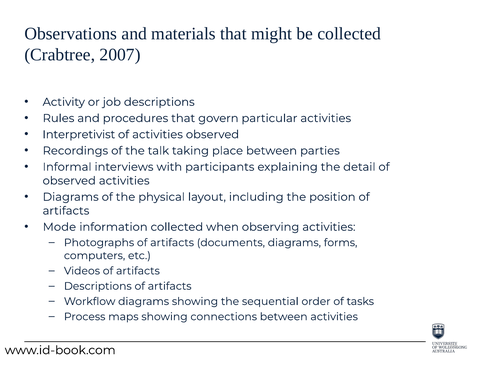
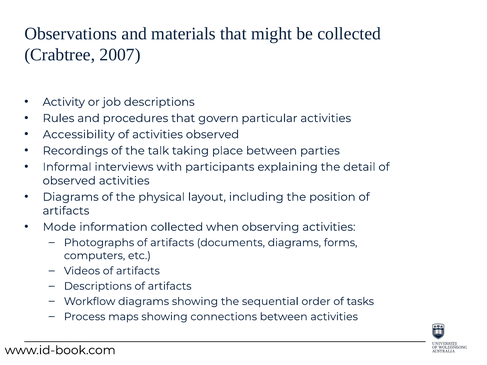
Interpretivist: Interpretivist -> Accessibility
